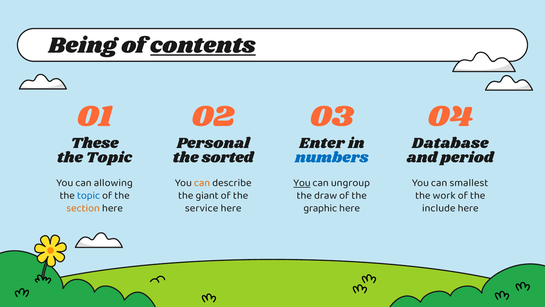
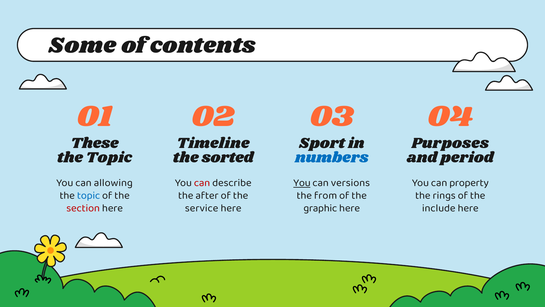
Being: Being -> Some
contents underline: present -> none
Personal: Personal -> Timeline
Enter: Enter -> Sport
Database: Database -> Purposes
can at (202, 182) colour: orange -> red
ungroup: ungroup -> versions
smallest: smallest -> property
giant: giant -> after
draw: draw -> from
work: work -> rings
section colour: orange -> red
